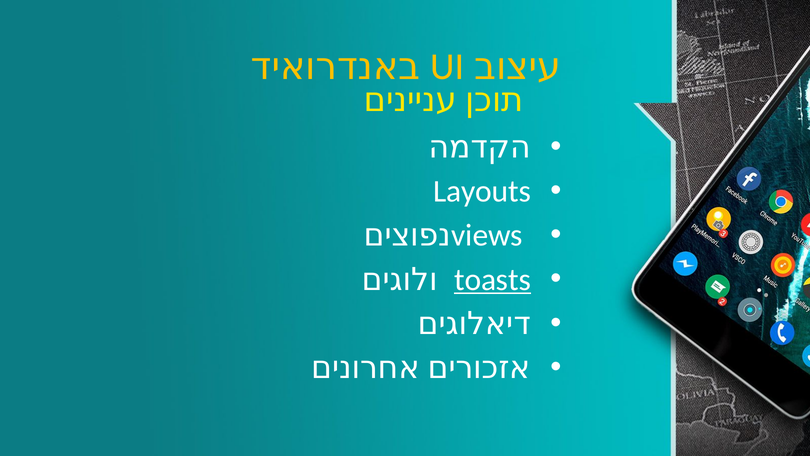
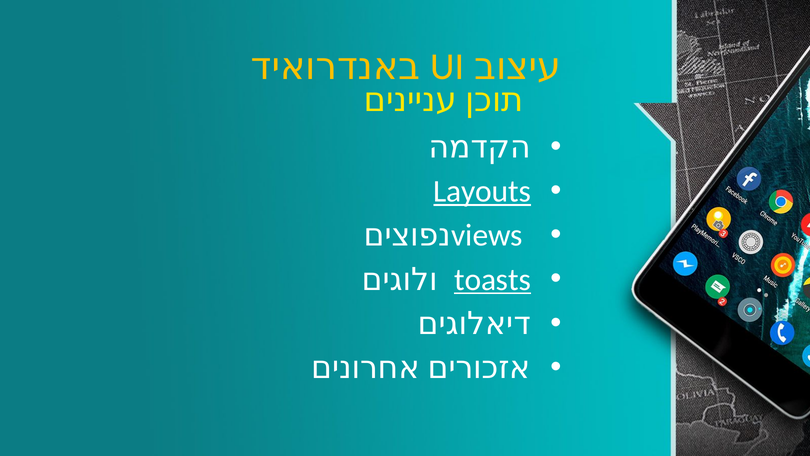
Layouts underline: none -> present
